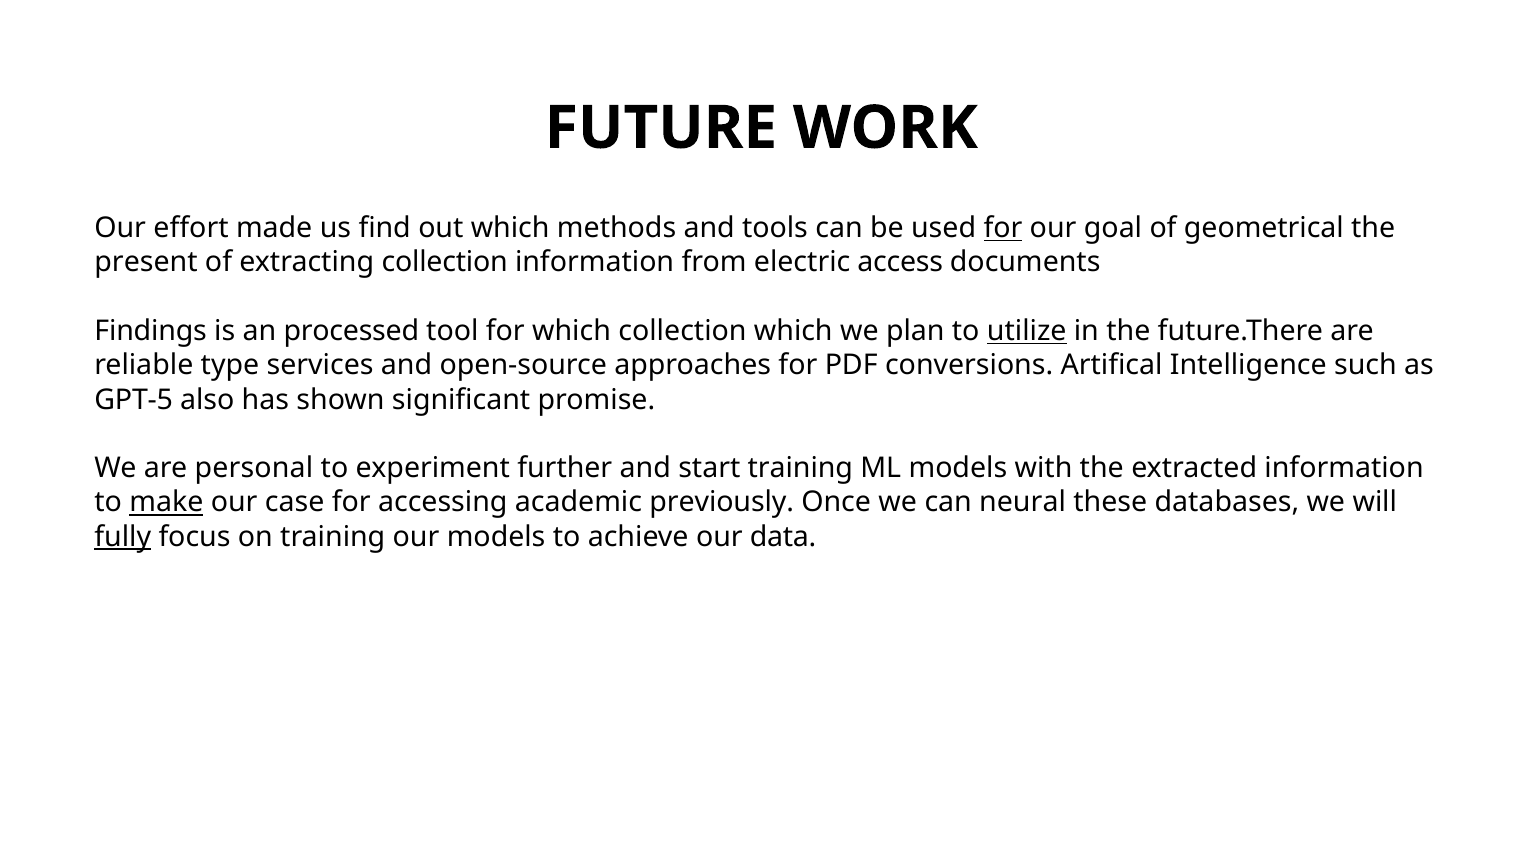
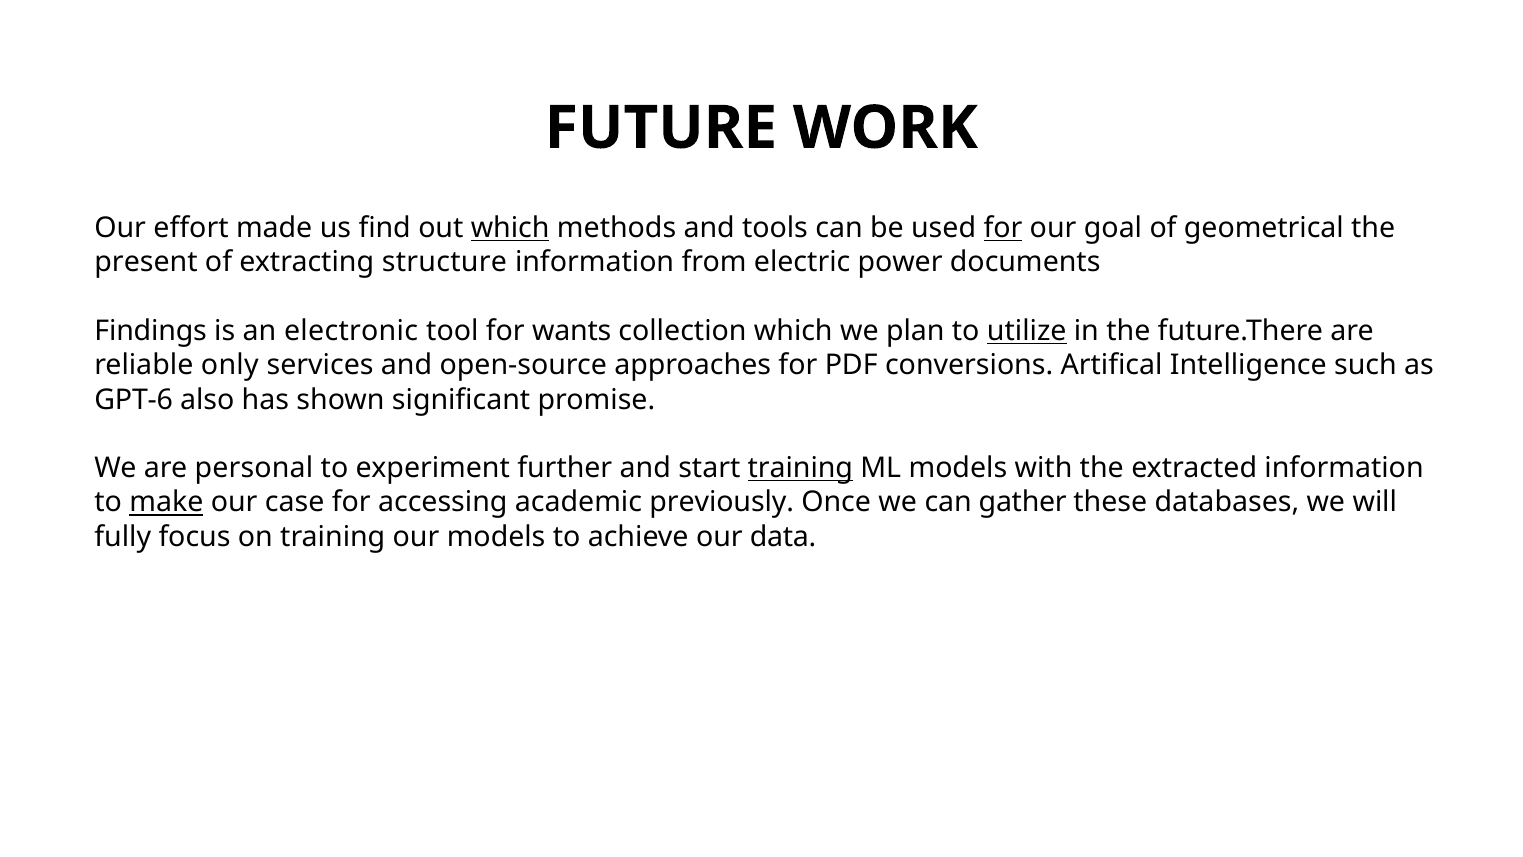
which at (510, 228) underline: none -> present
extracting collection: collection -> structure
access: access -> power
processed: processed -> electronic
for which: which -> wants
type: type -> only
GPT-5: GPT-5 -> GPT-6
training at (800, 468) underline: none -> present
neural: neural -> gather
fully underline: present -> none
